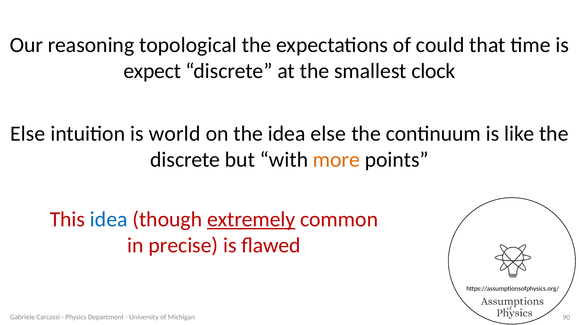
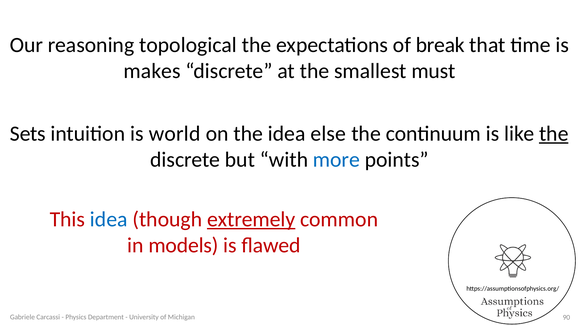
could: could -> break
expect: expect -> makes
clock: clock -> must
Else at (28, 134): Else -> Sets
the at (554, 134) underline: none -> present
more colour: orange -> blue
precise: precise -> models
